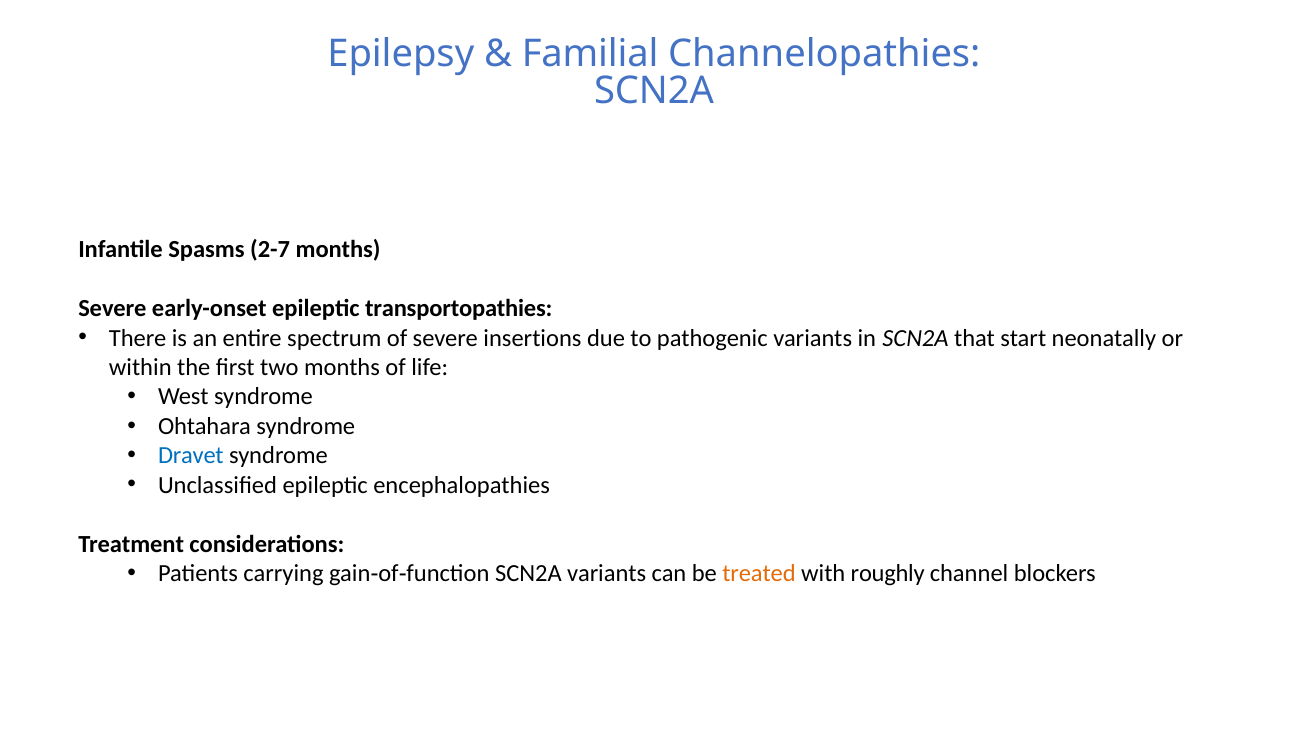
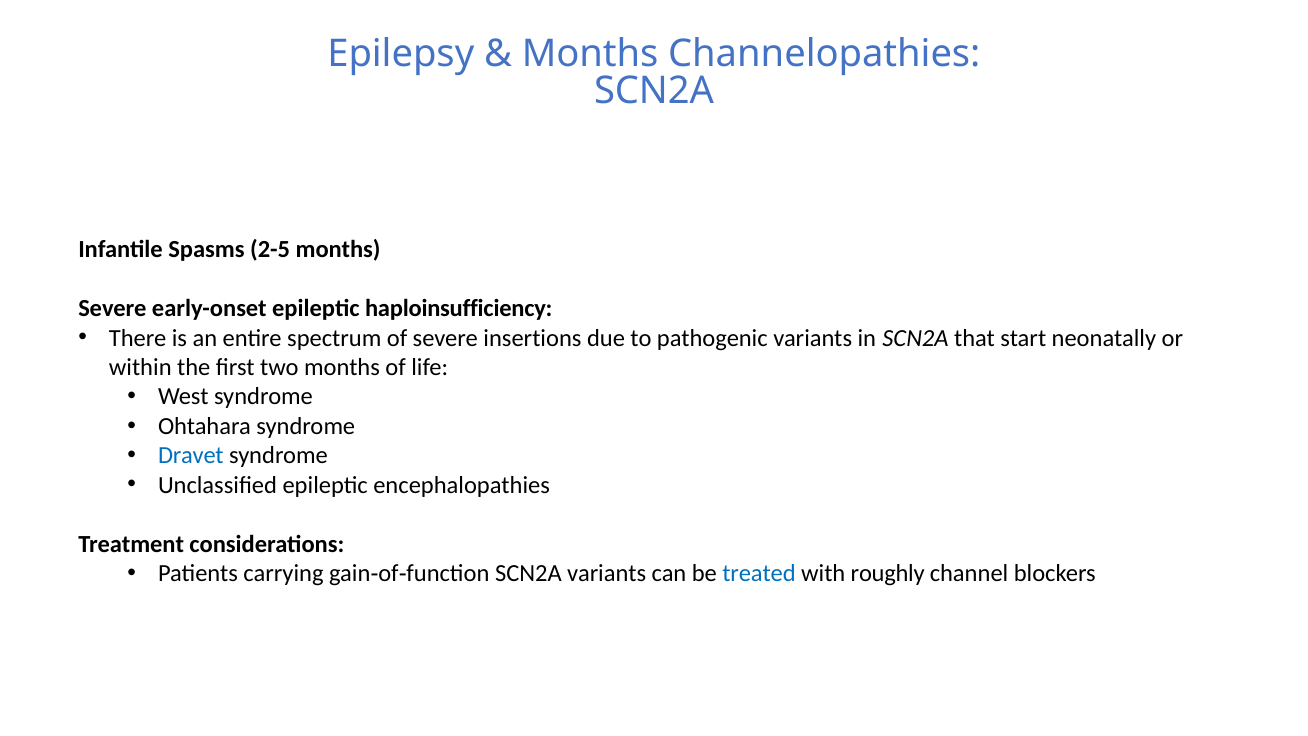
Familial at (590, 54): Familial -> Months
2-7: 2-7 -> 2-5
transportopathies: transportopathies -> haploinsufficiency
treated colour: orange -> blue
